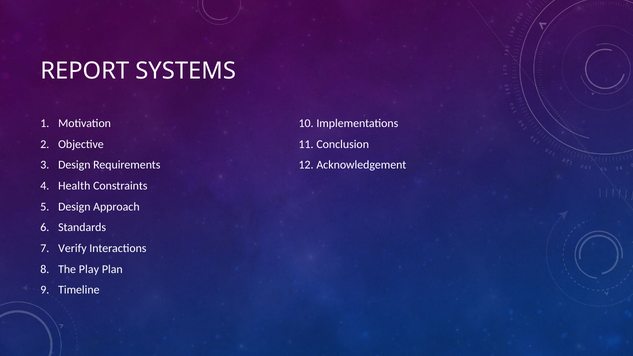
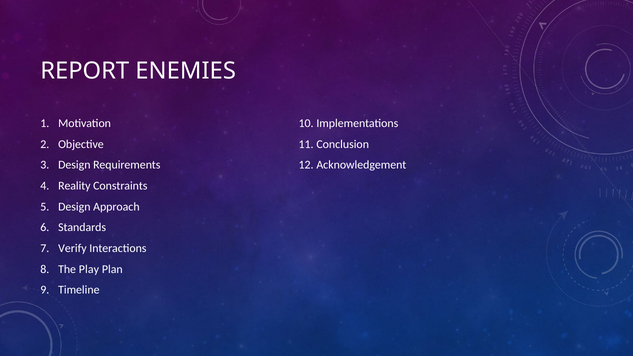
SYSTEMS: SYSTEMS -> ENEMIES
Health: Health -> Reality
